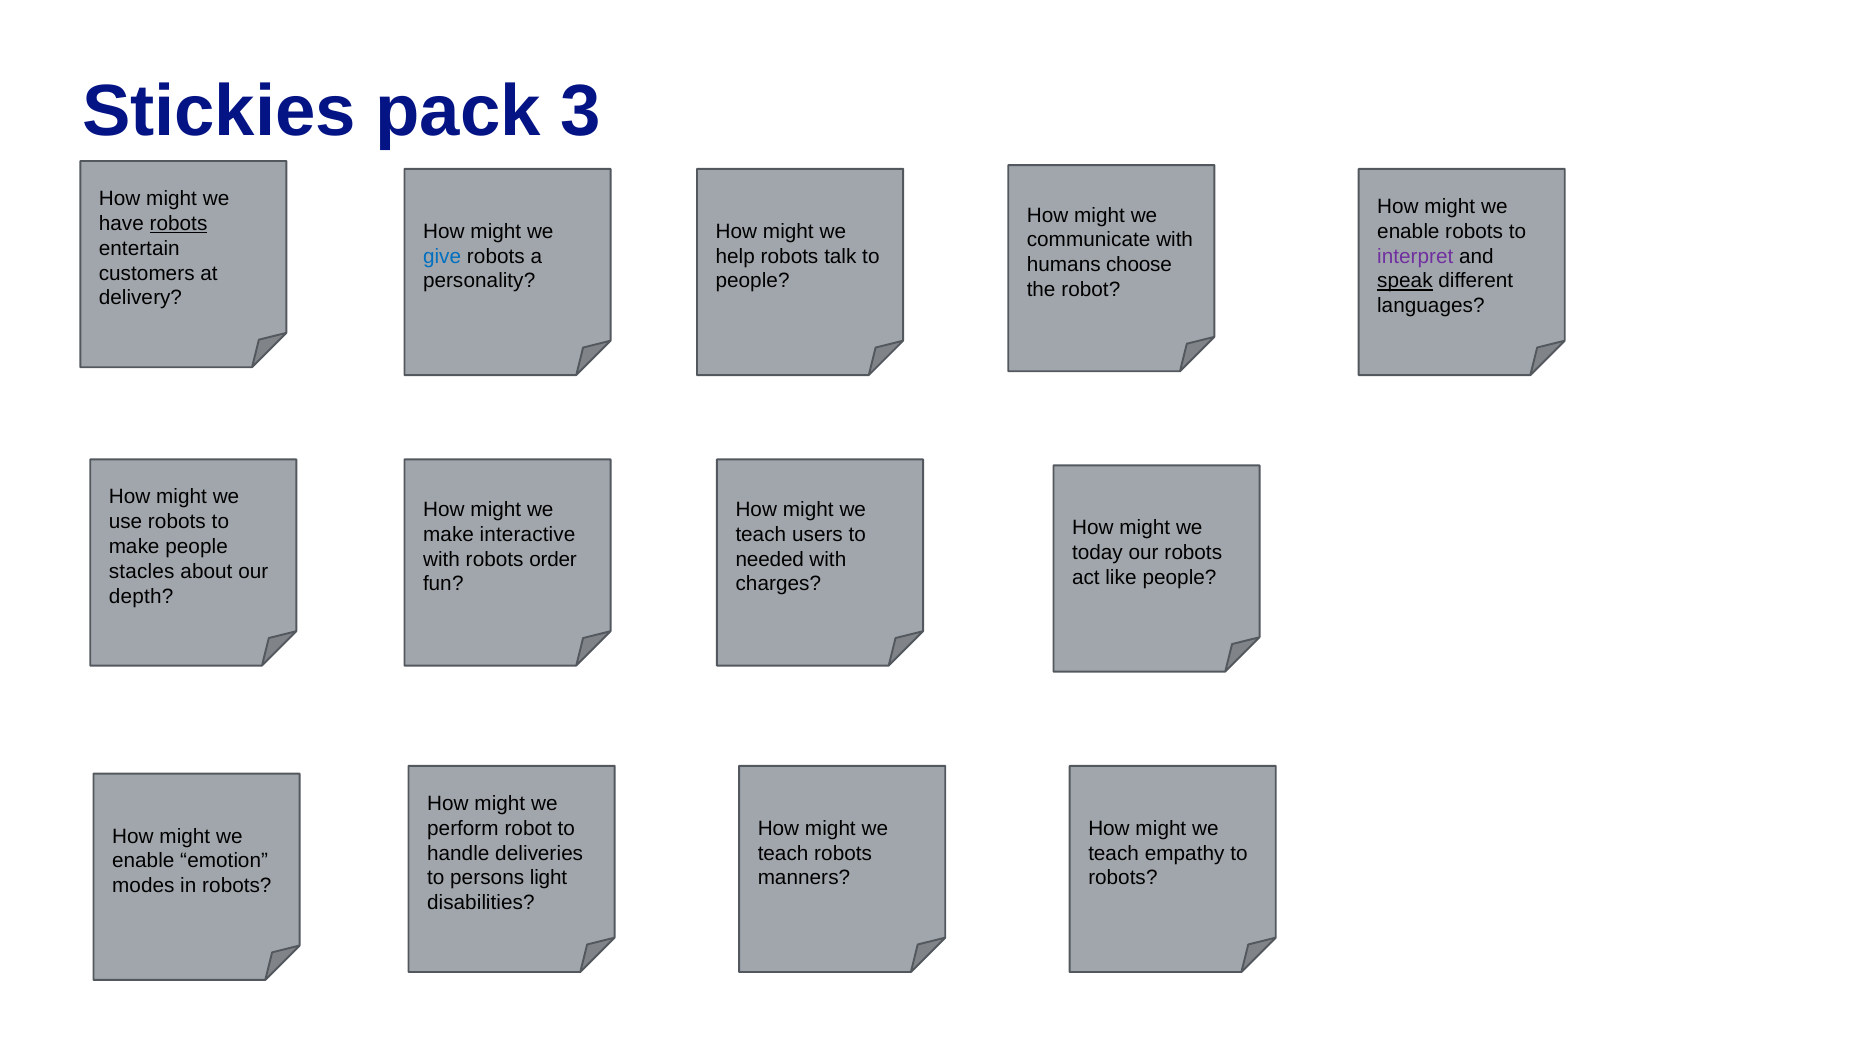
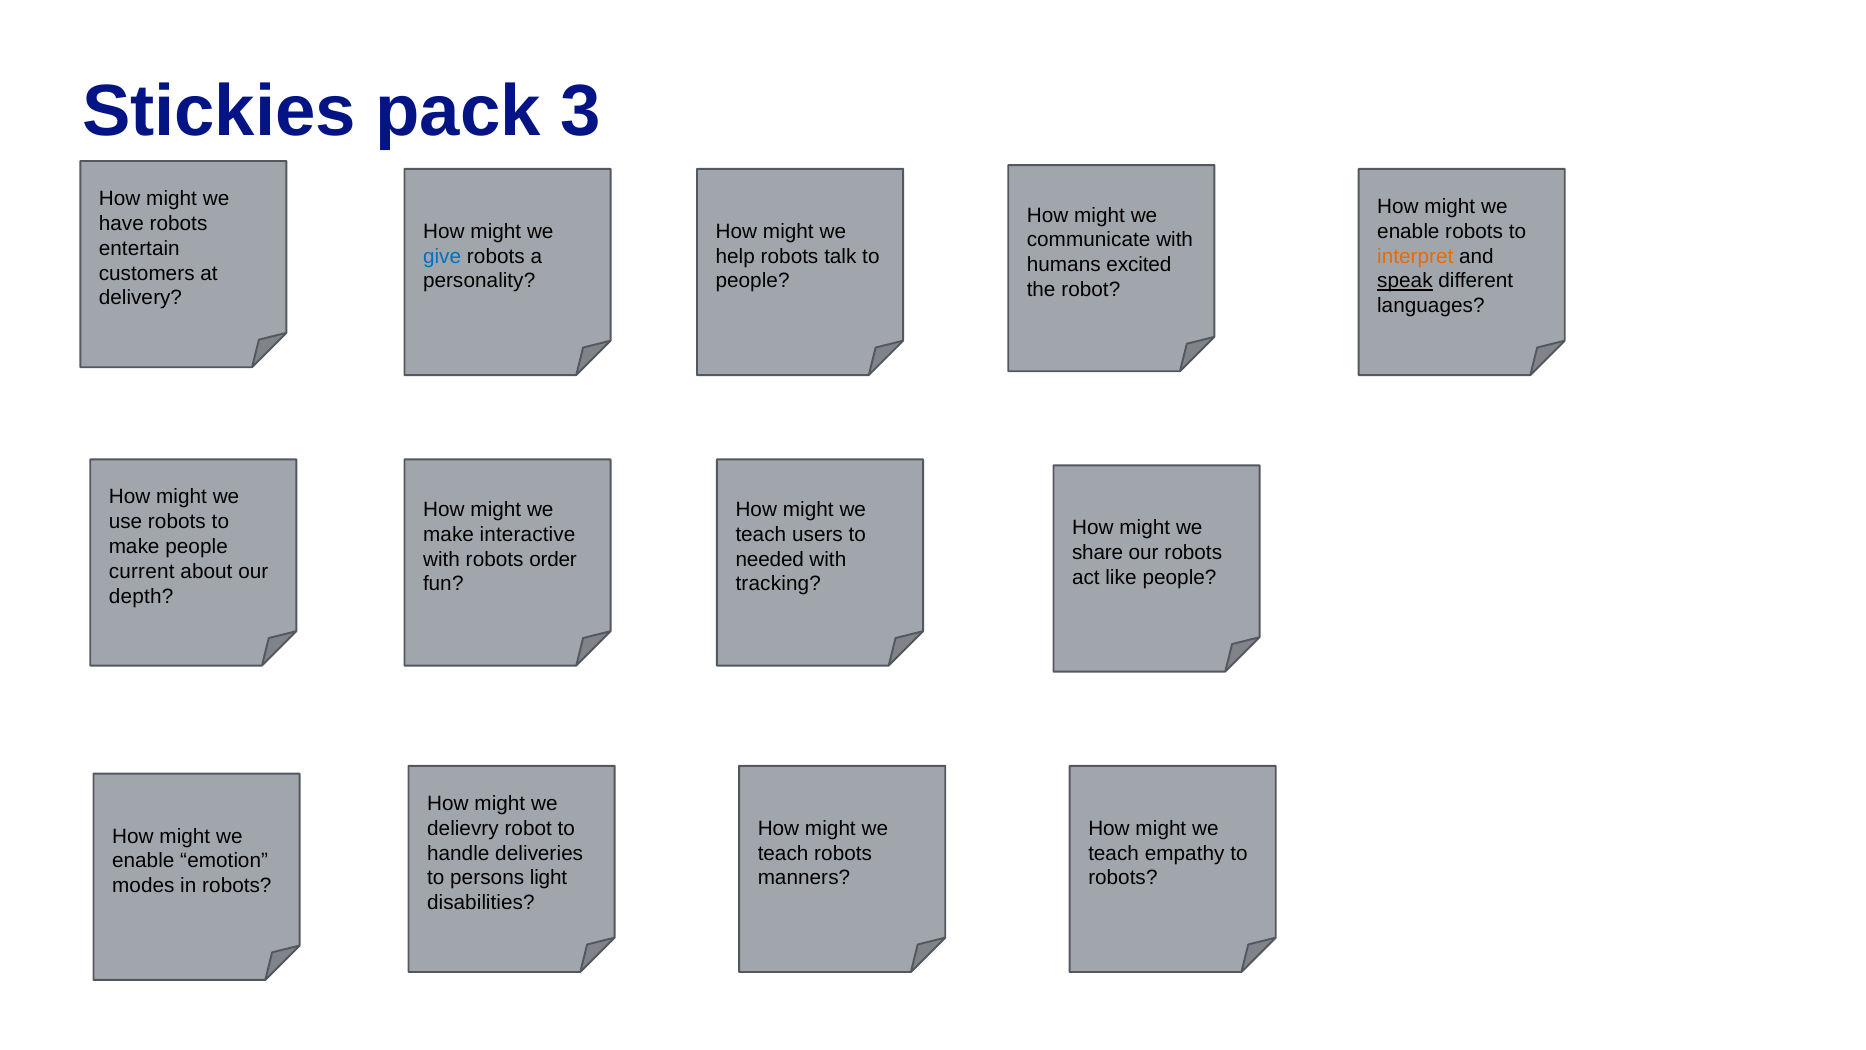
robots at (178, 223) underline: present -> none
interpret colour: purple -> orange
choose: choose -> excited
today: today -> share
stacles: stacles -> current
charges: charges -> tracking
perform: perform -> delievry
